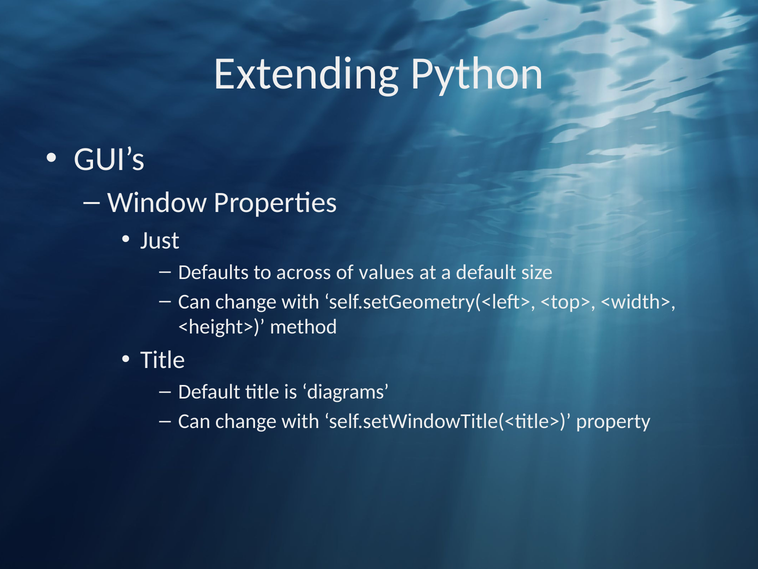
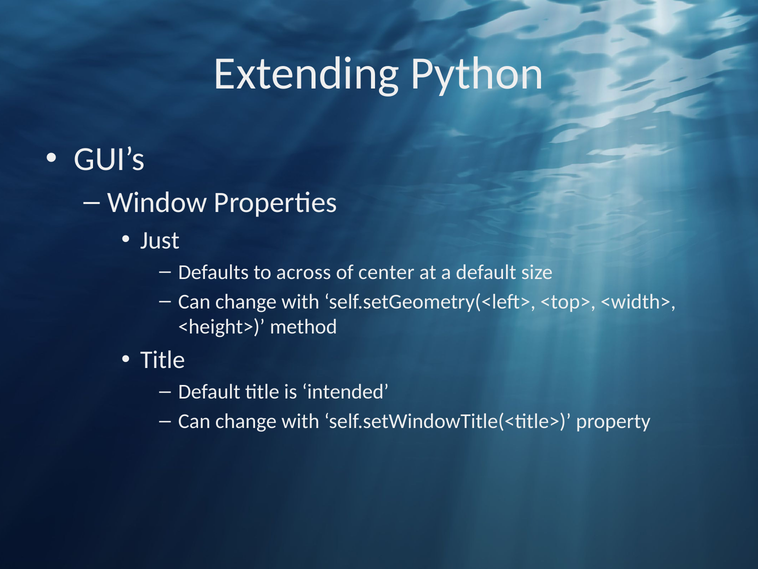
values: values -> center
diagrams: diagrams -> intended
